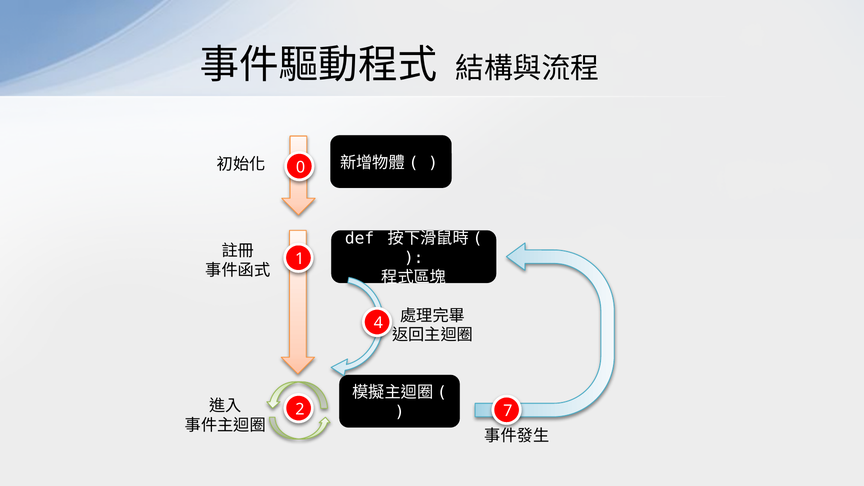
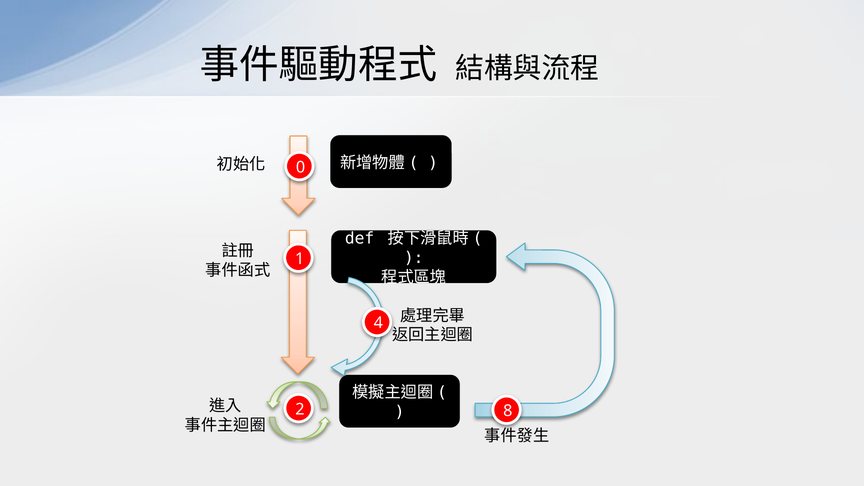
7: 7 -> 8
